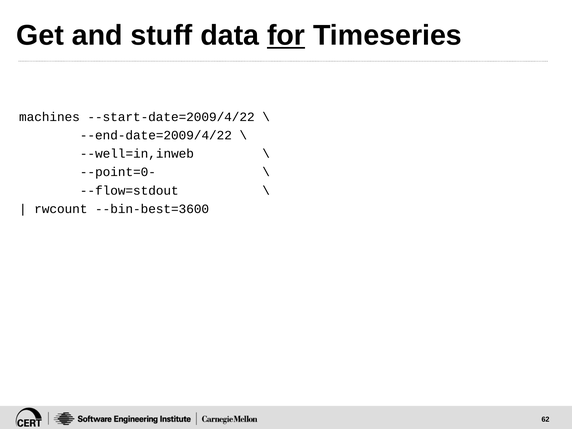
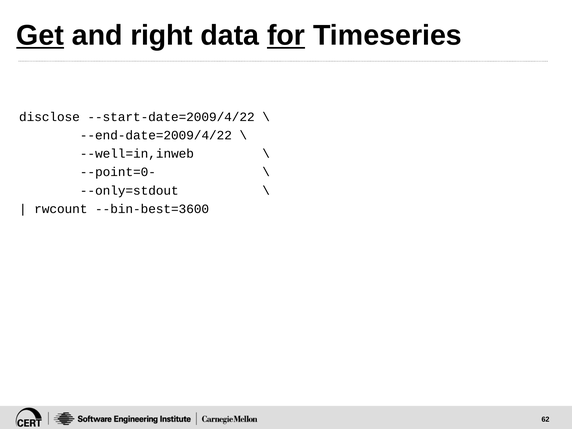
Get underline: none -> present
stuff: stuff -> right
machines: machines -> disclose
--flow=stdout: --flow=stdout -> --only=stdout
